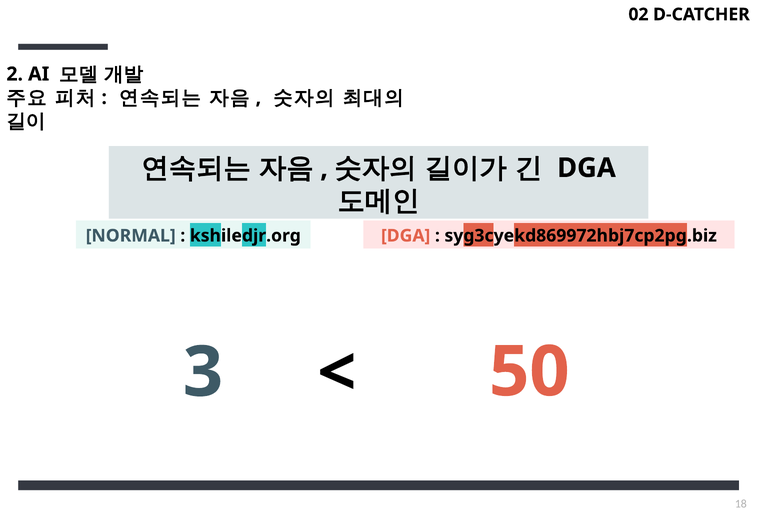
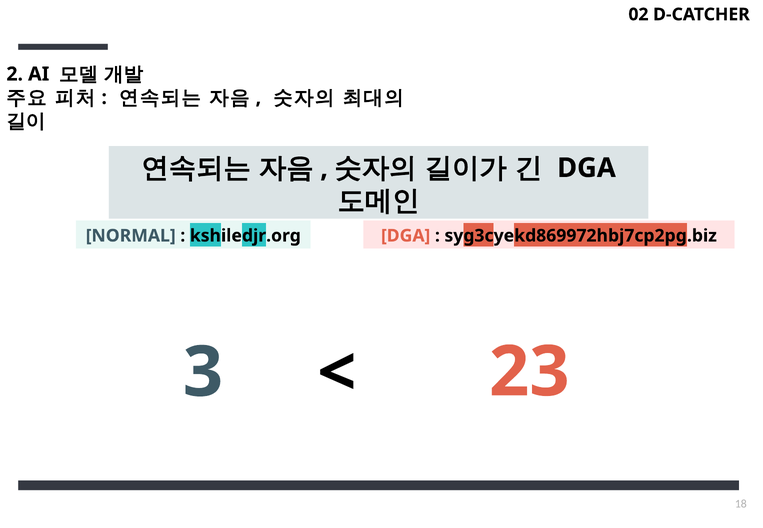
50: 50 -> 23
